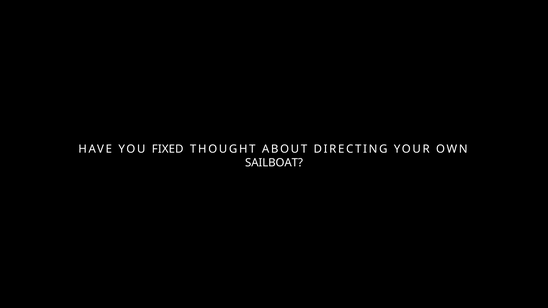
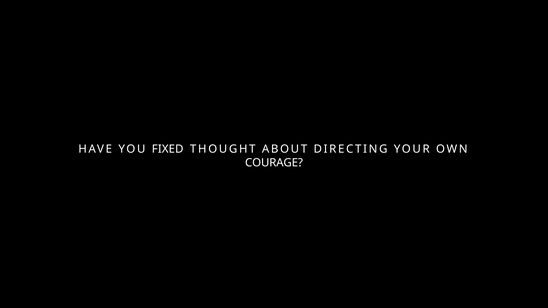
SAILBOAT: SAILBOAT -> COURAGE
